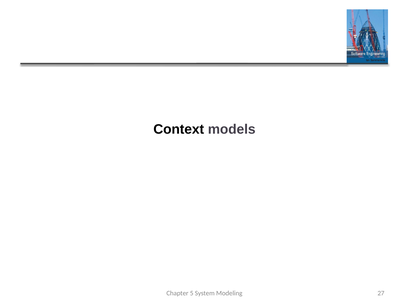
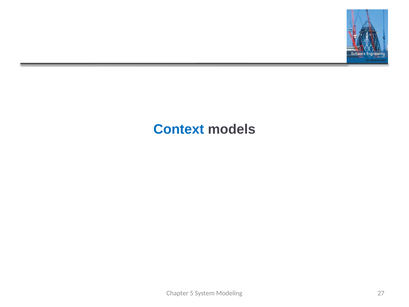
Context colour: black -> blue
